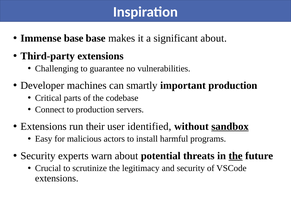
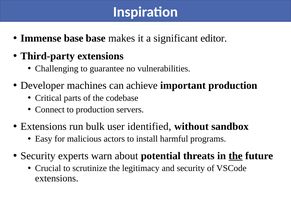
significant about: about -> editor
smartly: smartly -> achieve
their: their -> bulk
sandbox underline: present -> none
